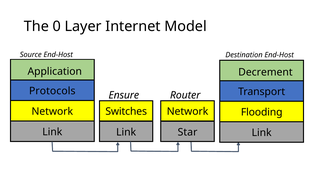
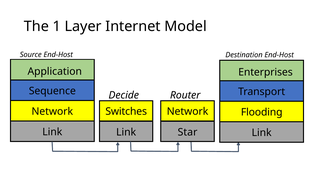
0: 0 -> 1
Decrement: Decrement -> Enterprises
Protocols: Protocols -> Sequence
Ensure: Ensure -> Decide
